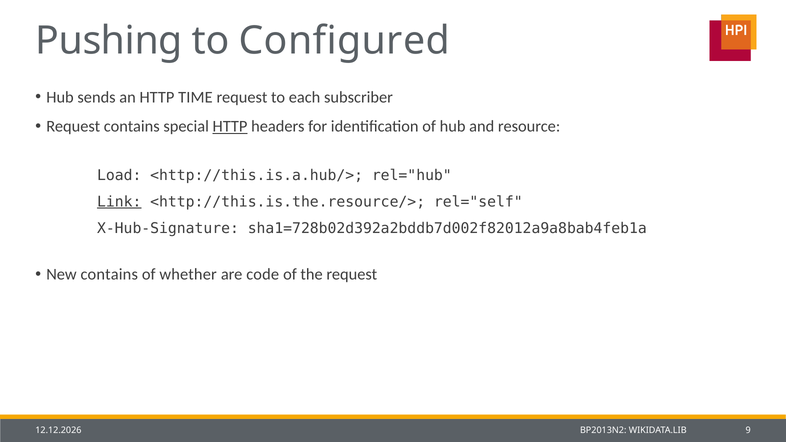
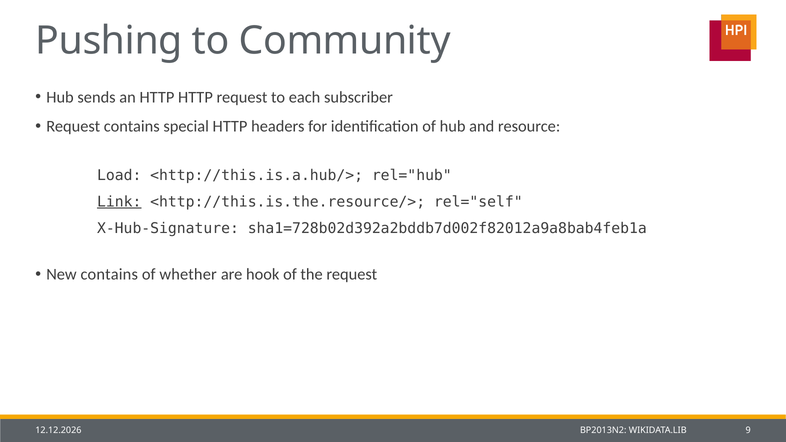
Configured: Configured -> Community
HTTP TIME: TIME -> HTTP
HTTP at (230, 126) underline: present -> none
code: code -> hook
